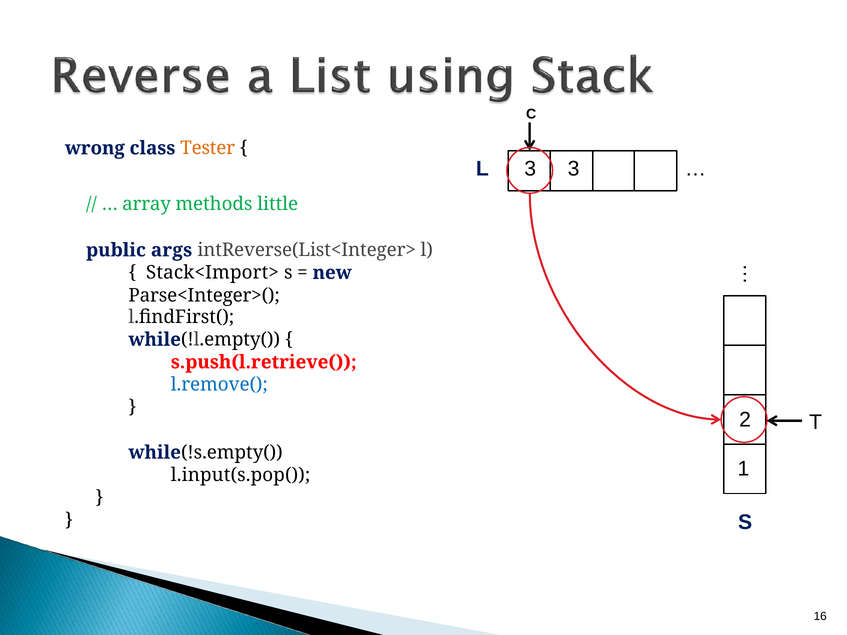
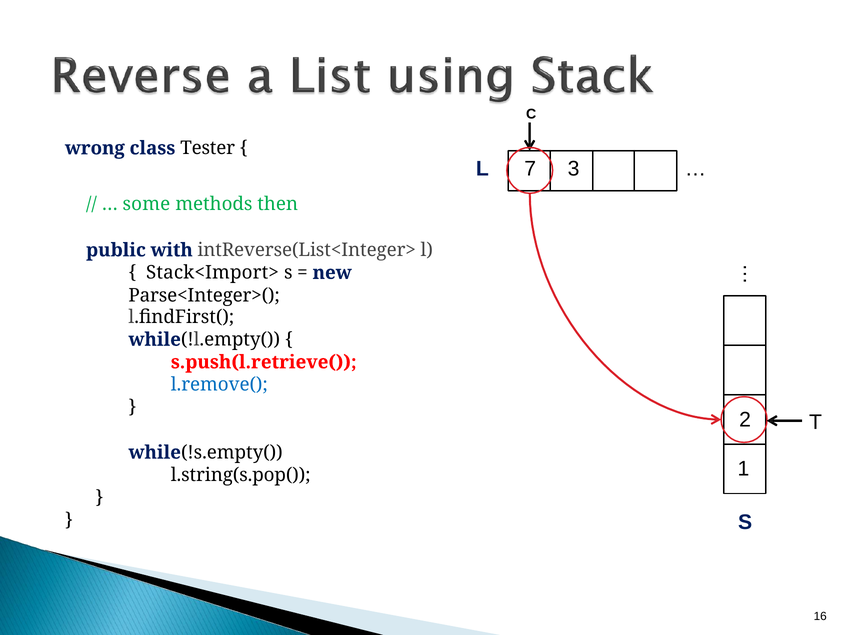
Tester colour: orange -> black
L 3: 3 -> 7
array: array -> some
little: little -> then
args: args -> with
l.input(s.pop(: l.input(s.pop( -> l.string(s.pop(
